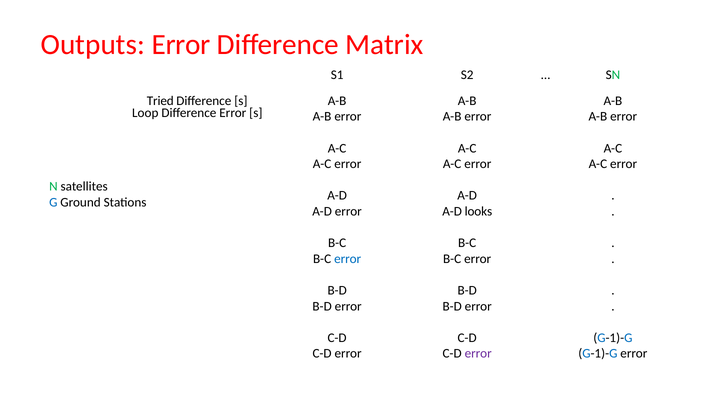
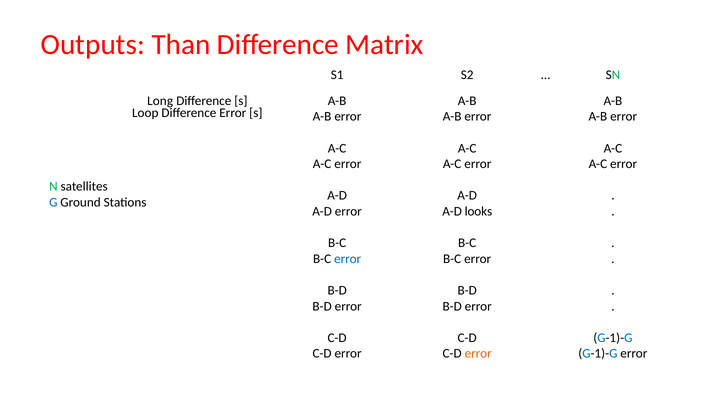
Outputs Error: Error -> Than
Tried: Tried -> Long
error at (478, 353) colour: purple -> orange
